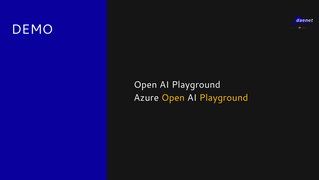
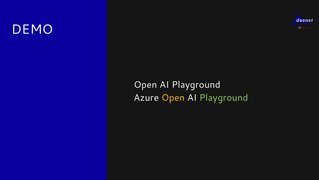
Playground at (224, 98) colour: yellow -> light green
